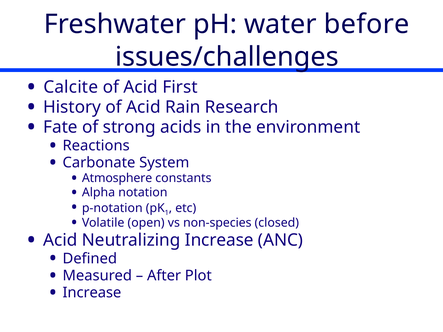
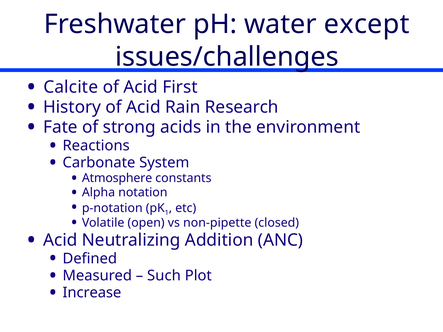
before: before -> except
non-species: non-species -> non-pipette
Neutralizing Increase: Increase -> Addition
After: After -> Such
